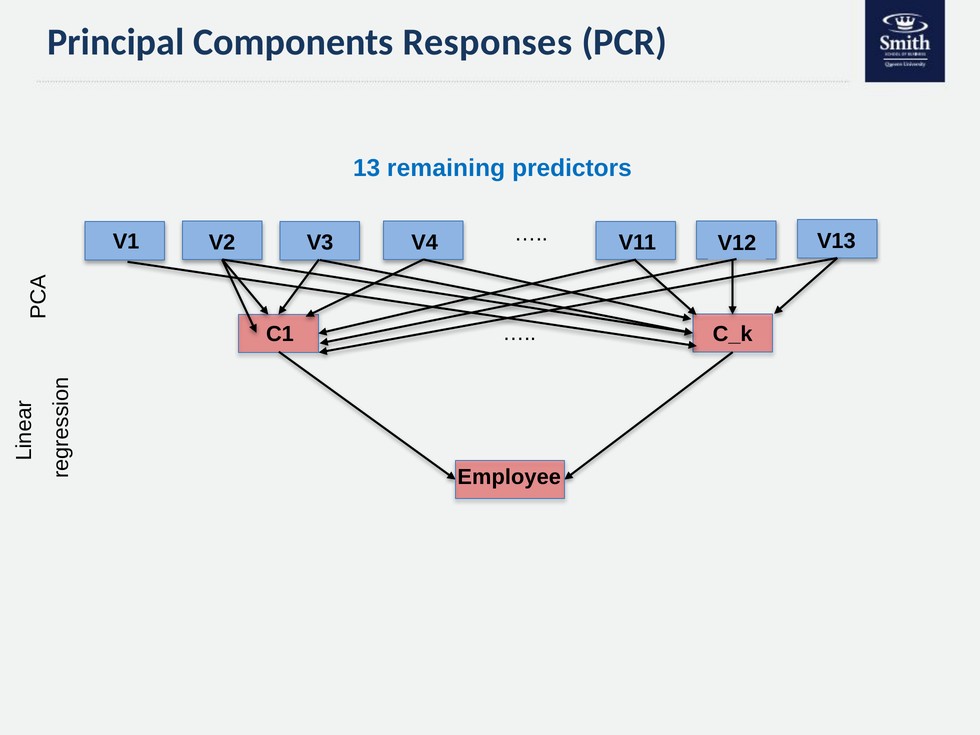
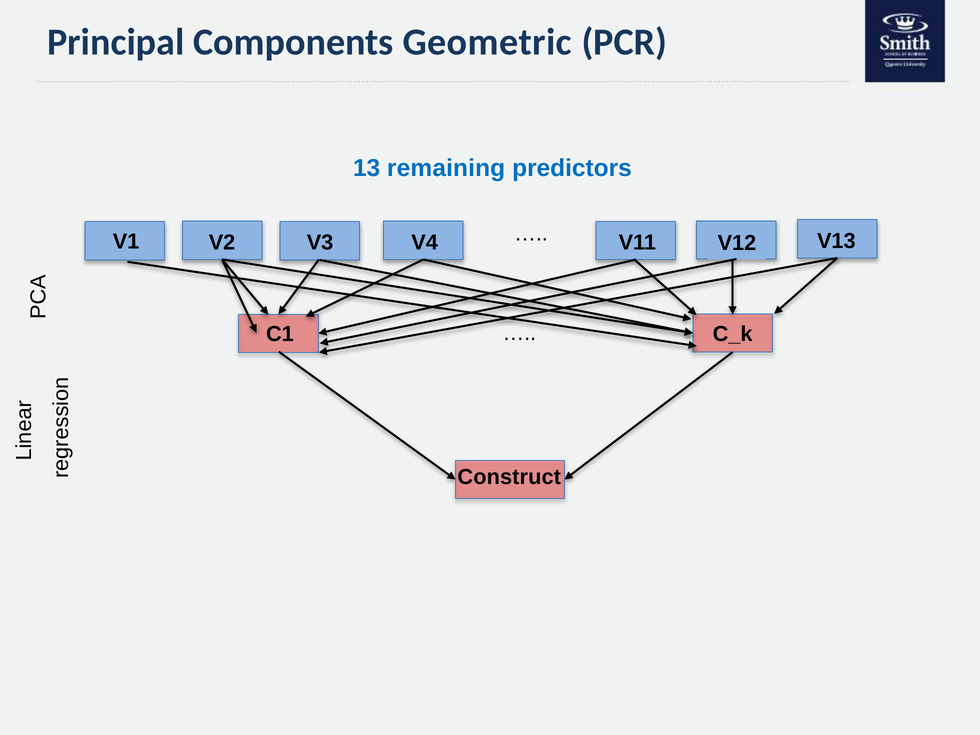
Responses: Responses -> Geometric
Employee: Employee -> Construct
